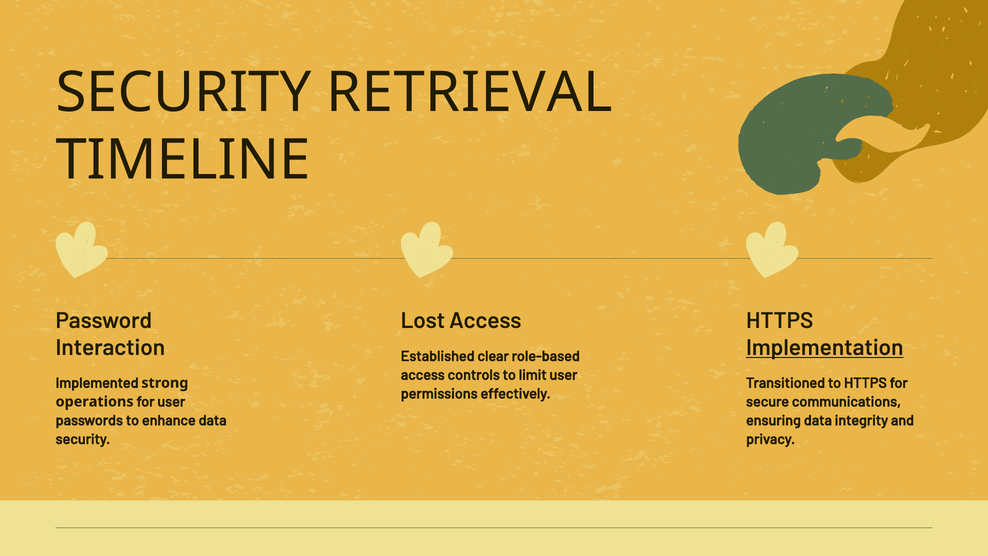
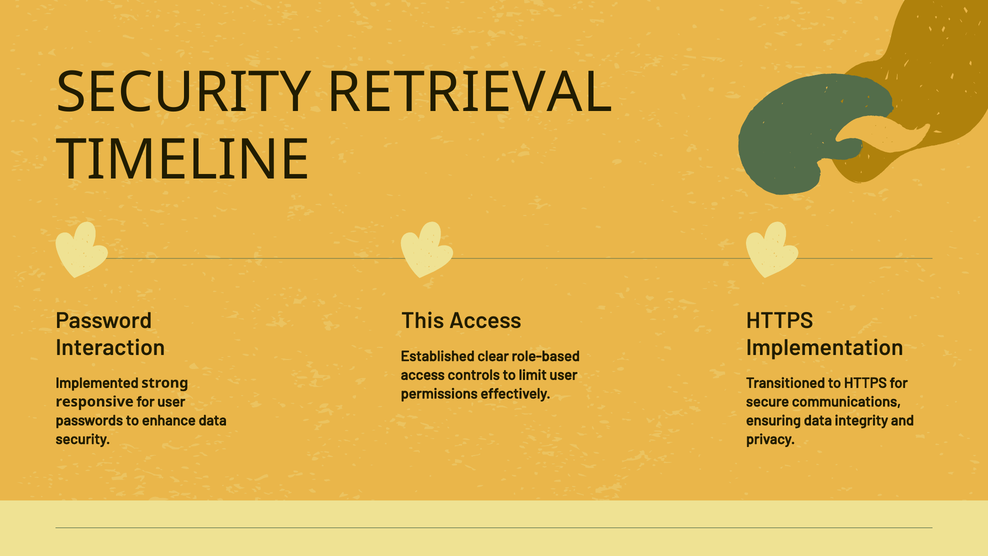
Lost: Lost -> This
Implementation underline: present -> none
operations: operations -> responsive
